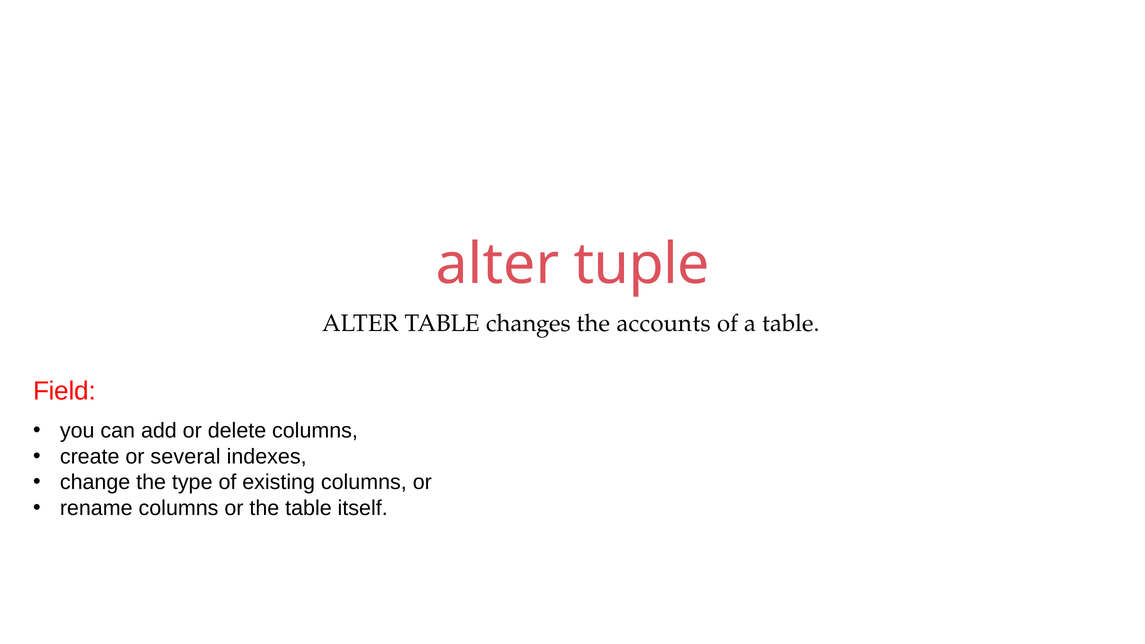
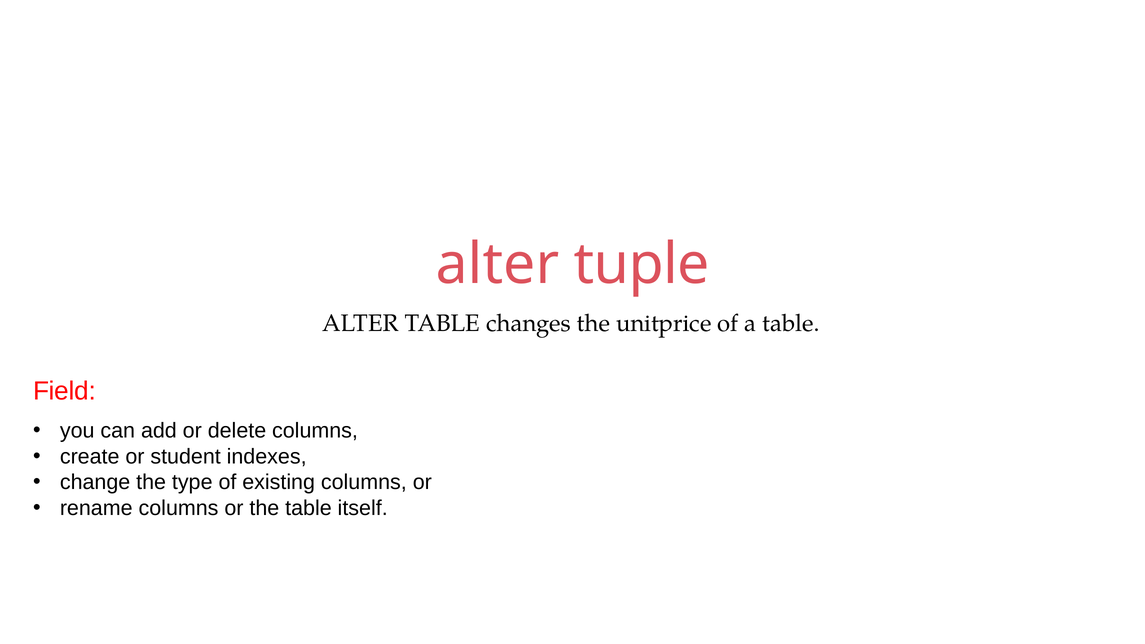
accounts: accounts -> unitprice
several: several -> student
